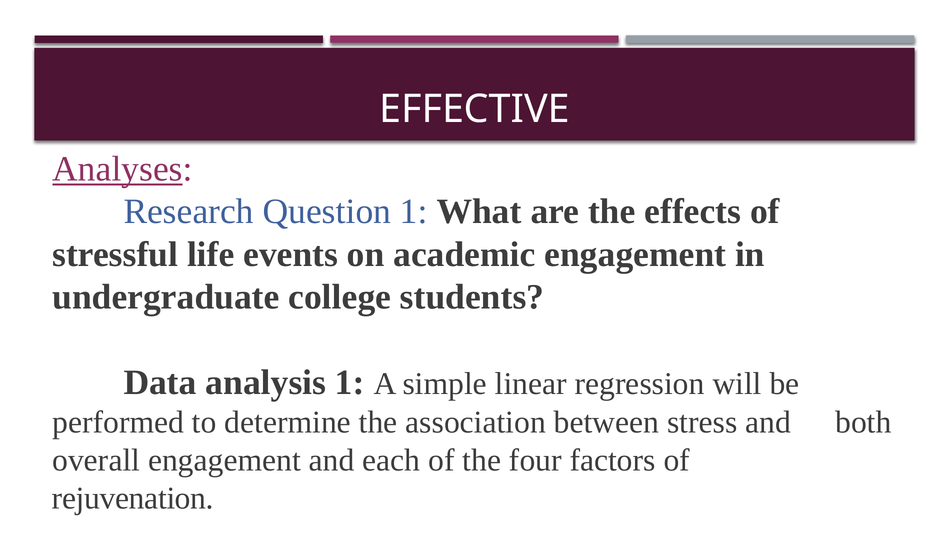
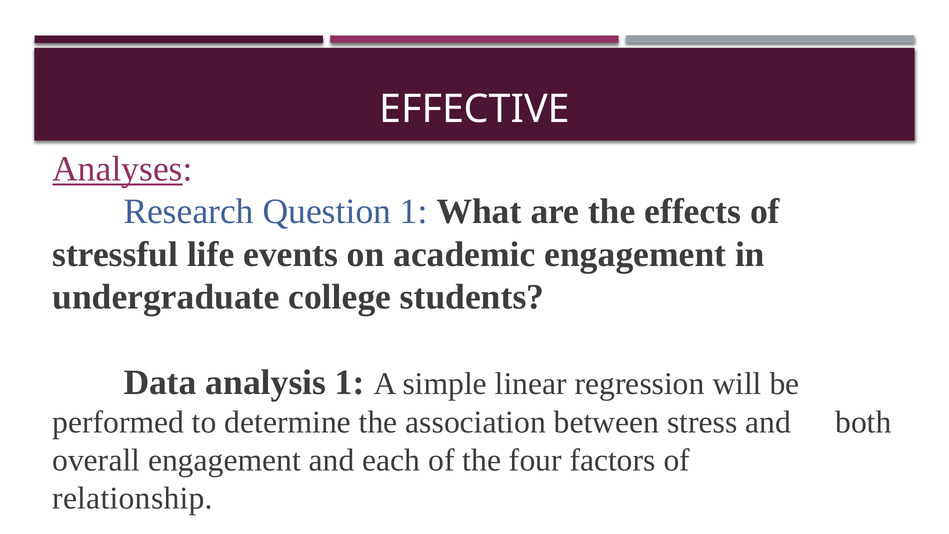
rejuvenation: rejuvenation -> relationship
